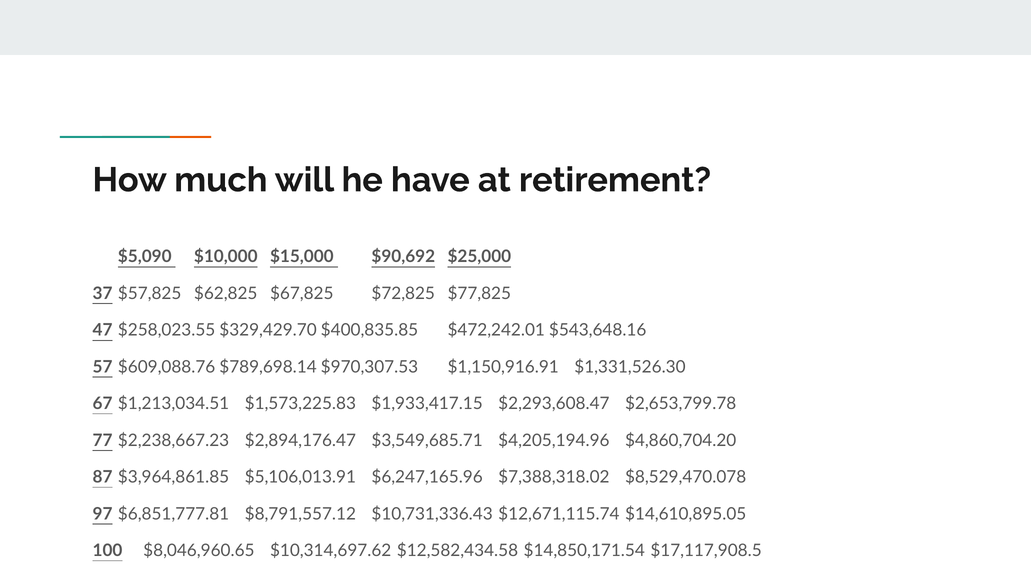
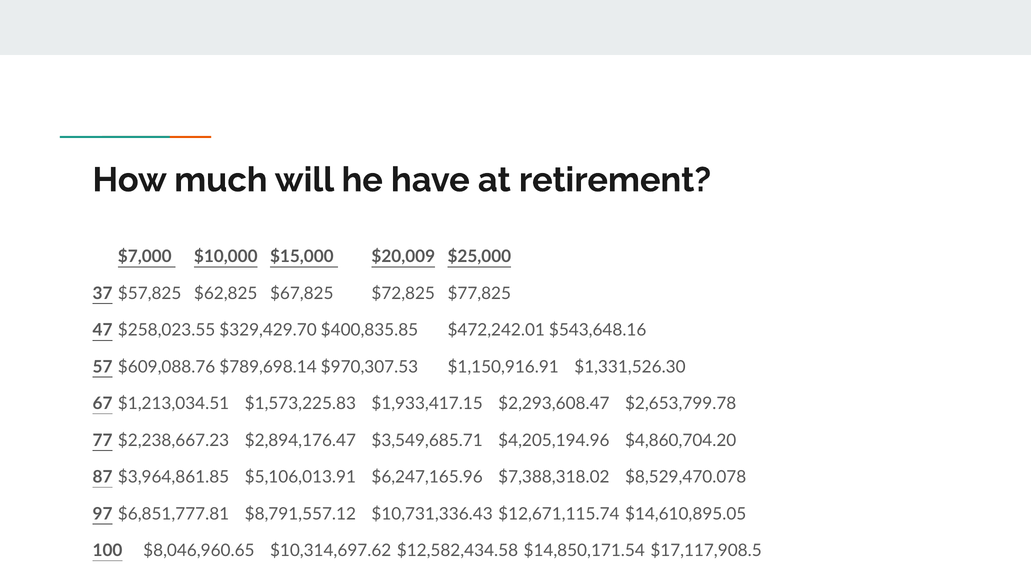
$5,090: $5,090 -> $7,000
$90,692: $90,692 -> $20,009
